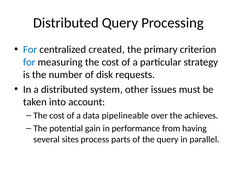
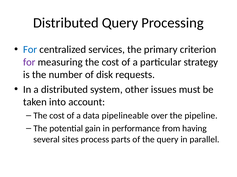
created: created -> services
for at (29, 62) colour: blue -> purple
achieves: achieves -> pipeline
